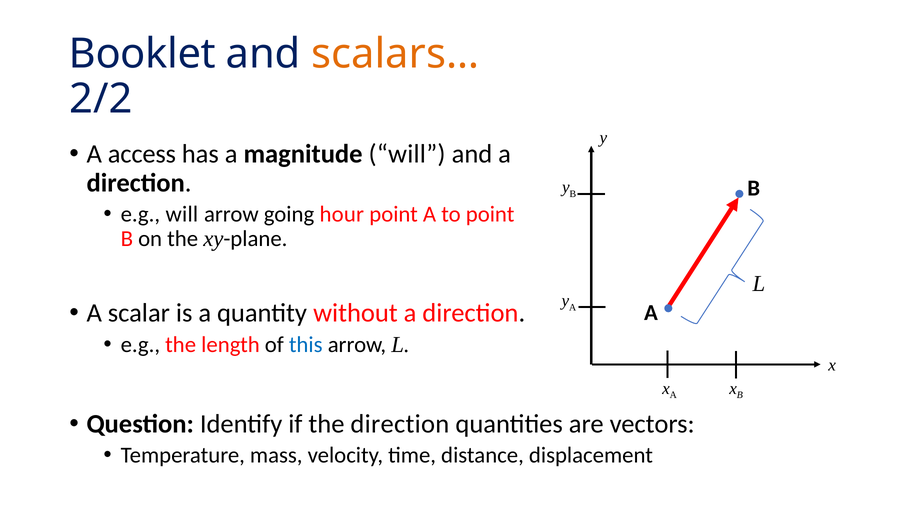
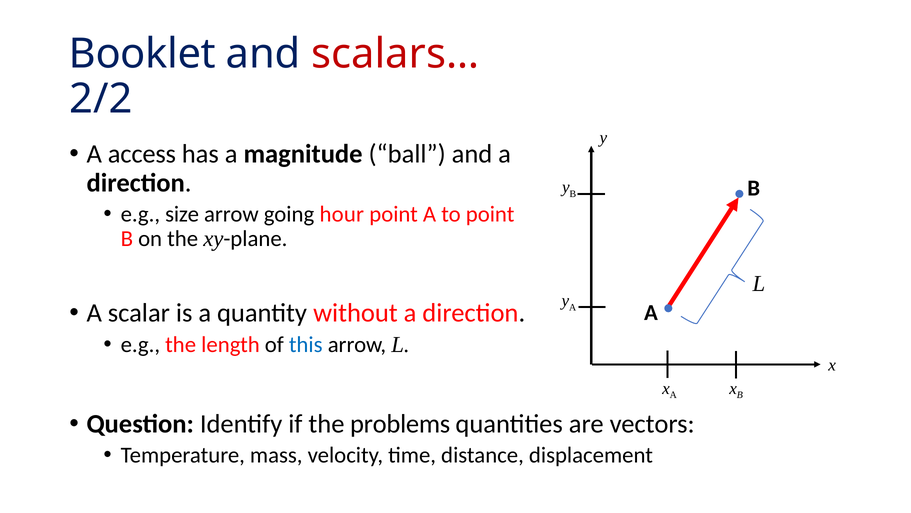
scalars… colour: orange -> red
magnitude will: will -> ball
e.g will: will -> size
the direction: direction -> problems
